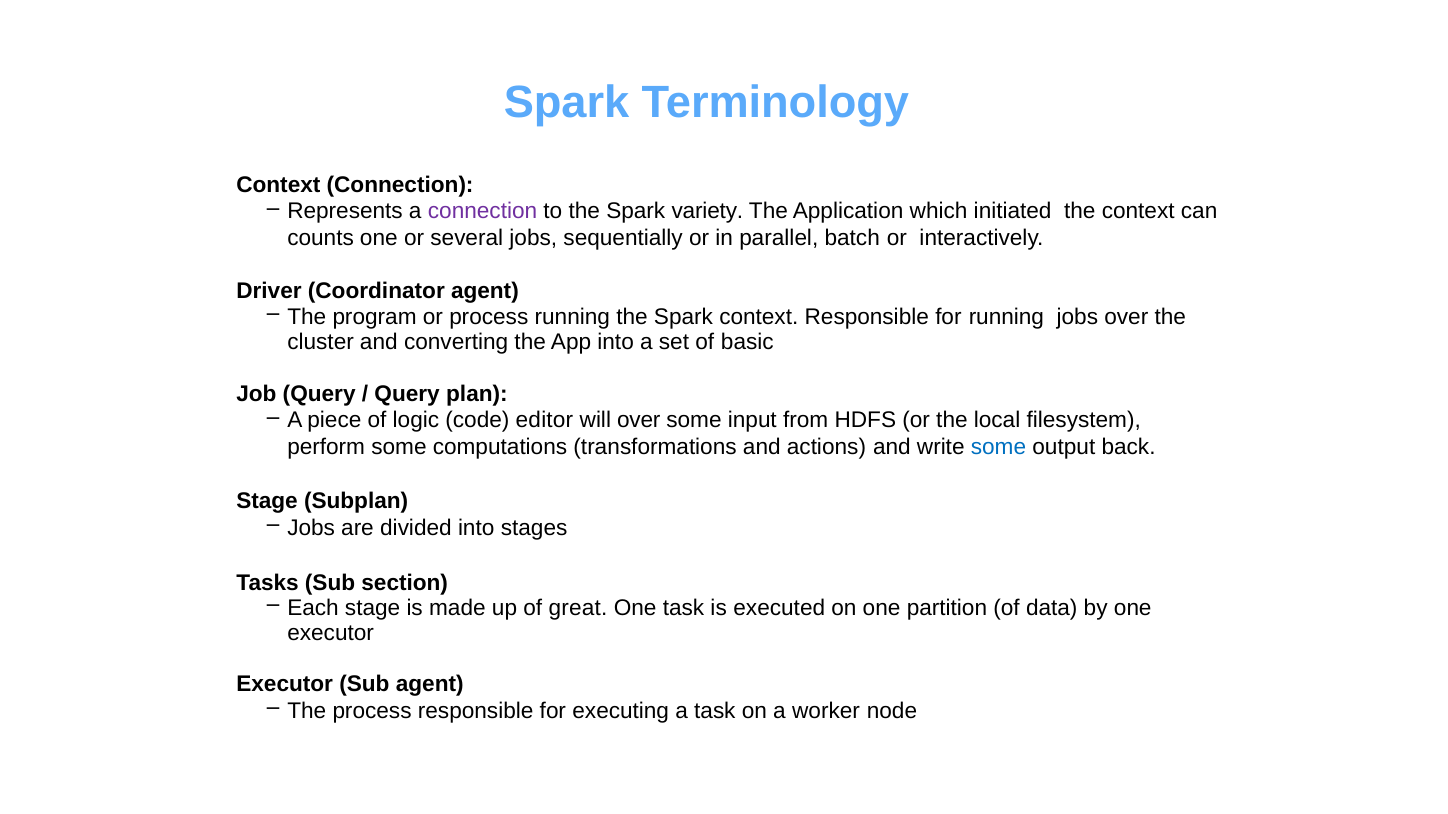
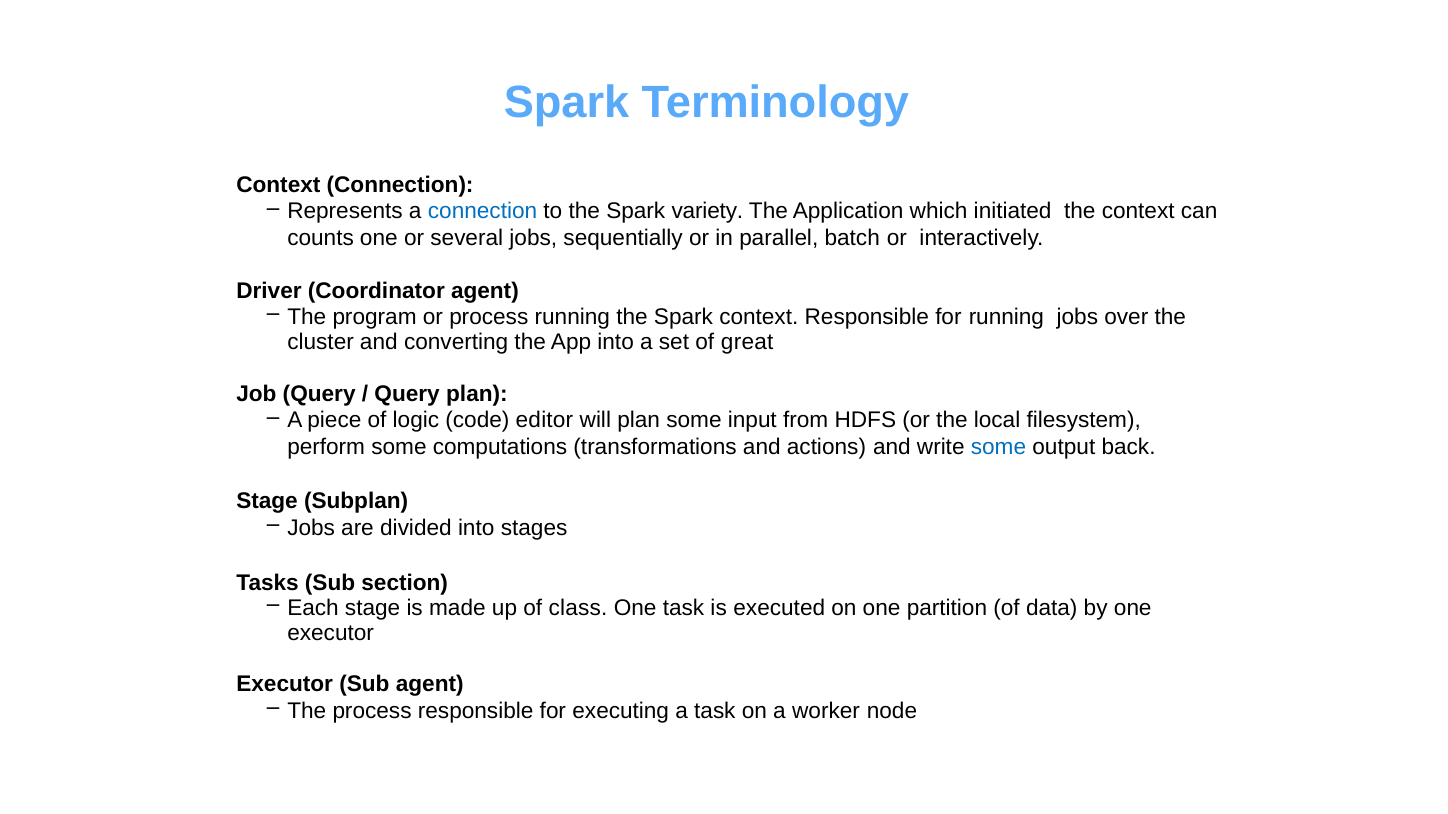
connection at (483, 211) colour: purple -> blue
basic: basic -> great
will over: over -> plan
great: great -> class
